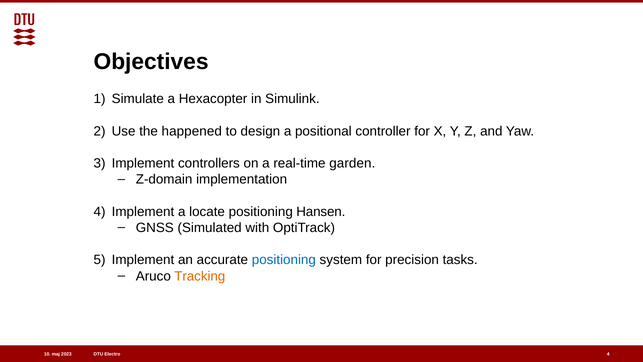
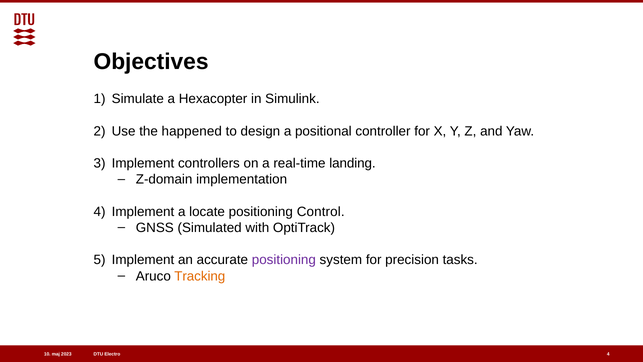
garden: garden -> landing
Hansen: Hansen -> Control
positioning at (284, 260) colour: blue -> purple
